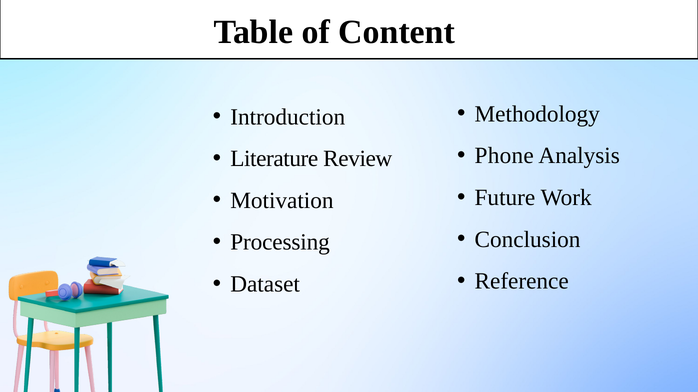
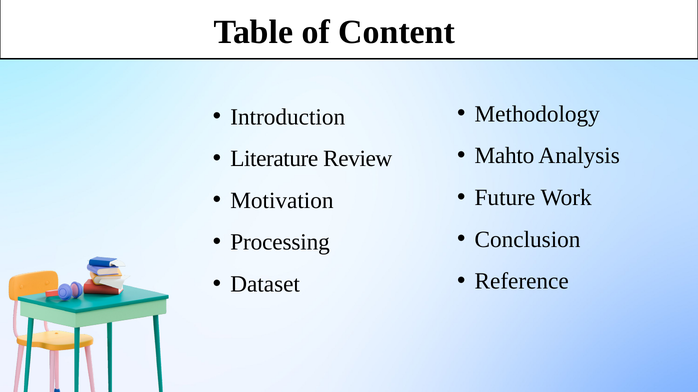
Phone: Phone -> Mahto
